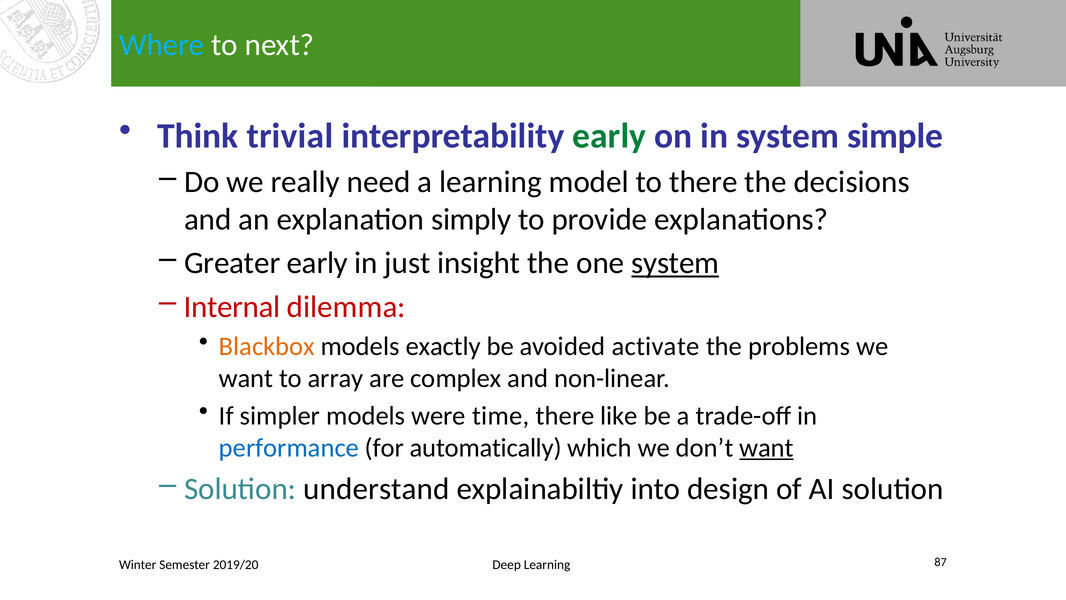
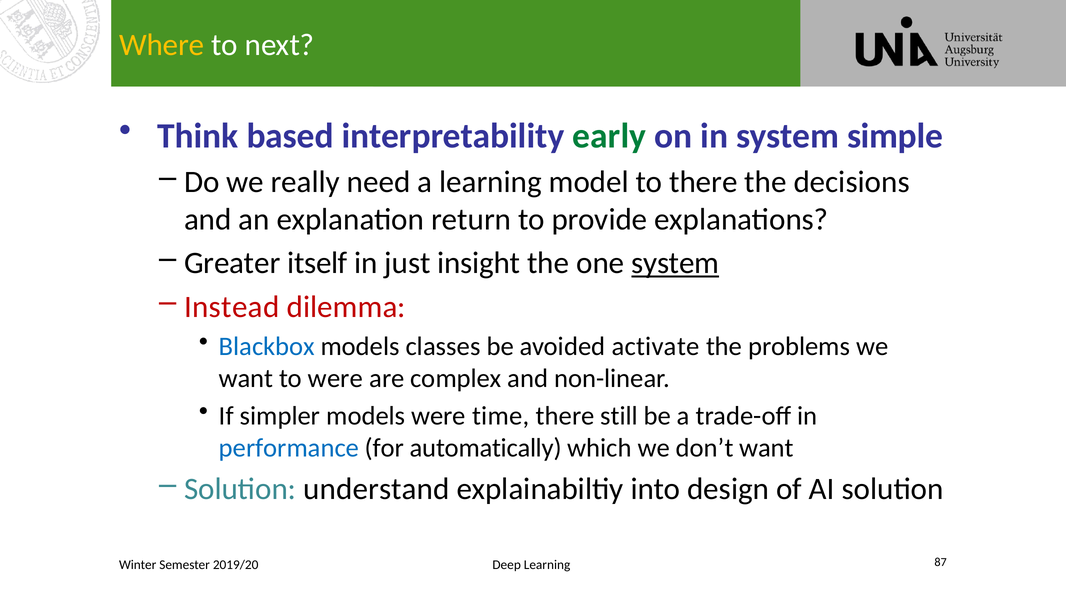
Where colour: light blue -> yellow
trivial: trivial -> based
simply: simply -> return
Greater early: early -> itself
Internal: Internal -> Instead
Blackbox colour: orange -> blue
exactly: exactly -> classes
to array: array -> were
like: like -> still
want at (767, 447) underline: present -> none
